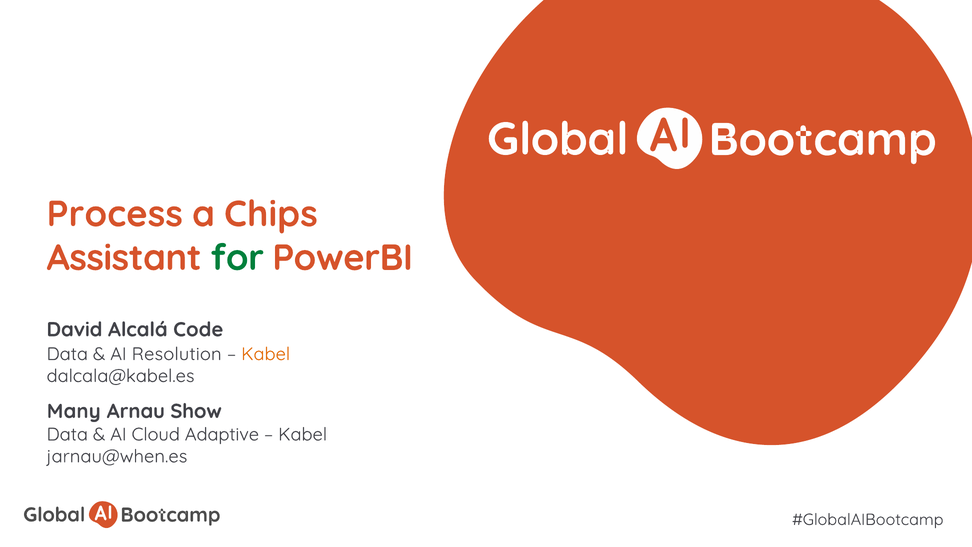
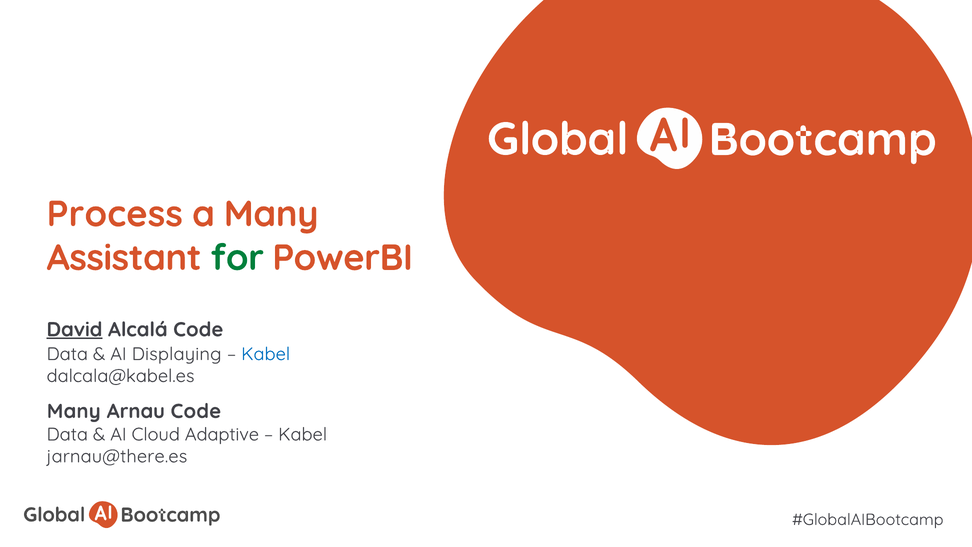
a Chips: Chips -> Many
David underline: none -> present
Resolution: Resolution -> Displaying
Kabel at (266, 354) colour: orange -> blue
Arnau Show: Show -> Code
jarnau@when.es: jarnau@when.es -> jarnau@there.es
